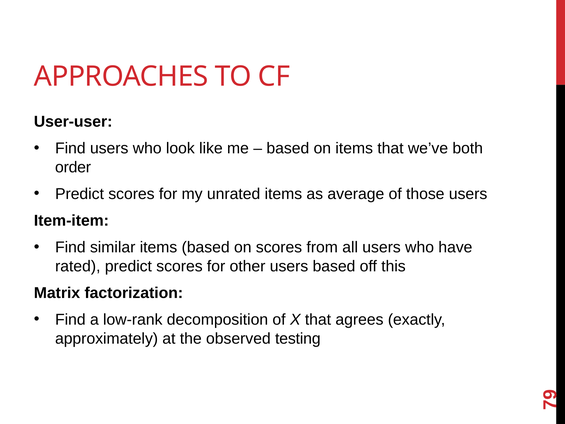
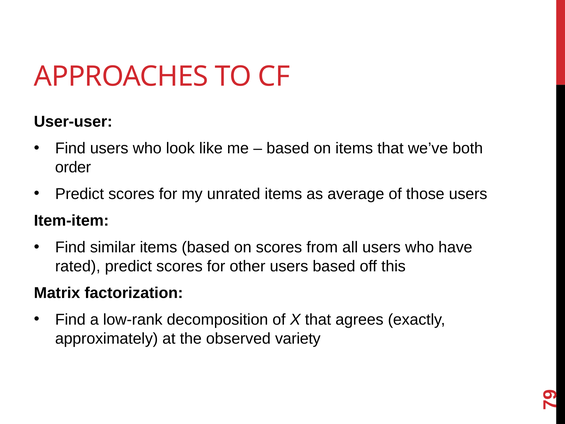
testing: testing -> variety
